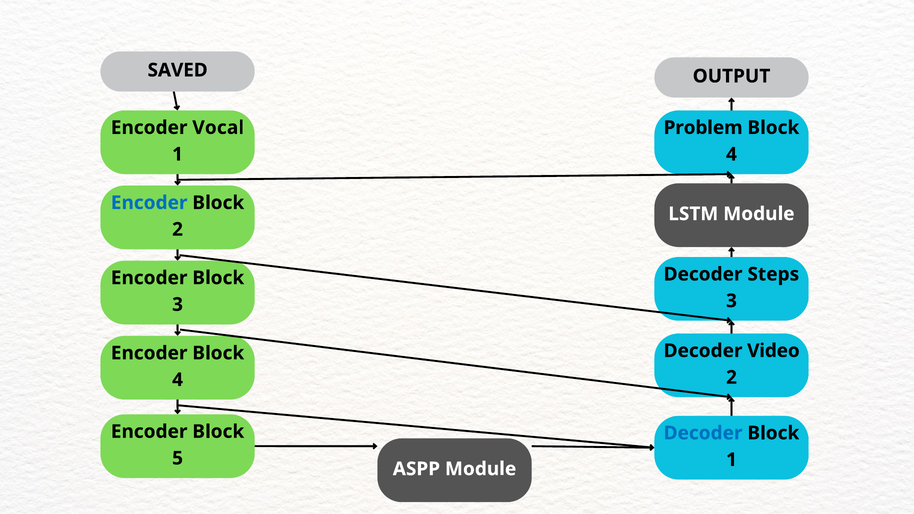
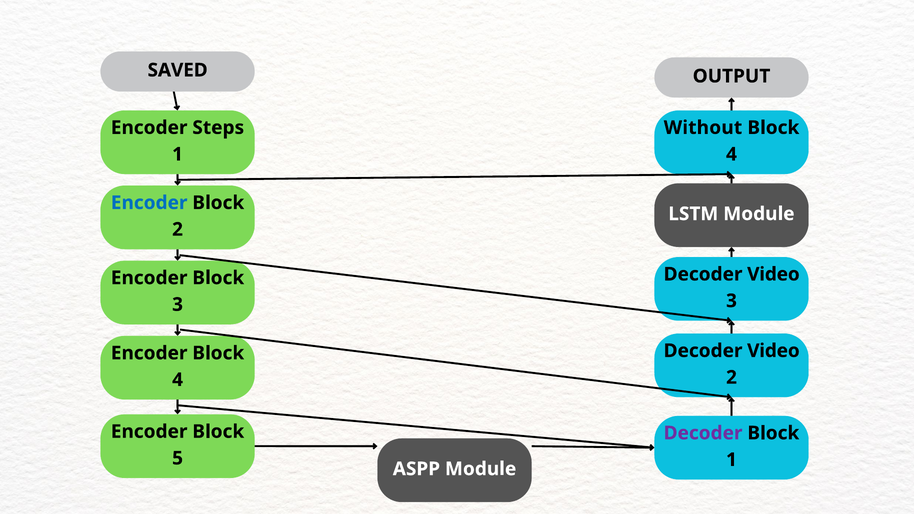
Vocal: Vocal -> Steps
Problem: Problem -> Without
Steps at (773, 274): Steps -> Video
Decoder at (703, 433) colour: blue -> purple
